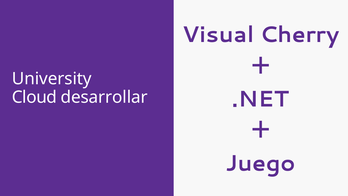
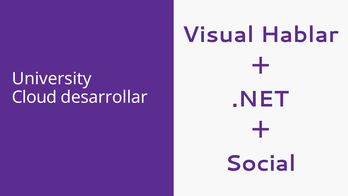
Cherry: Cherry -> Hablar
Juego: Juego -> Social
